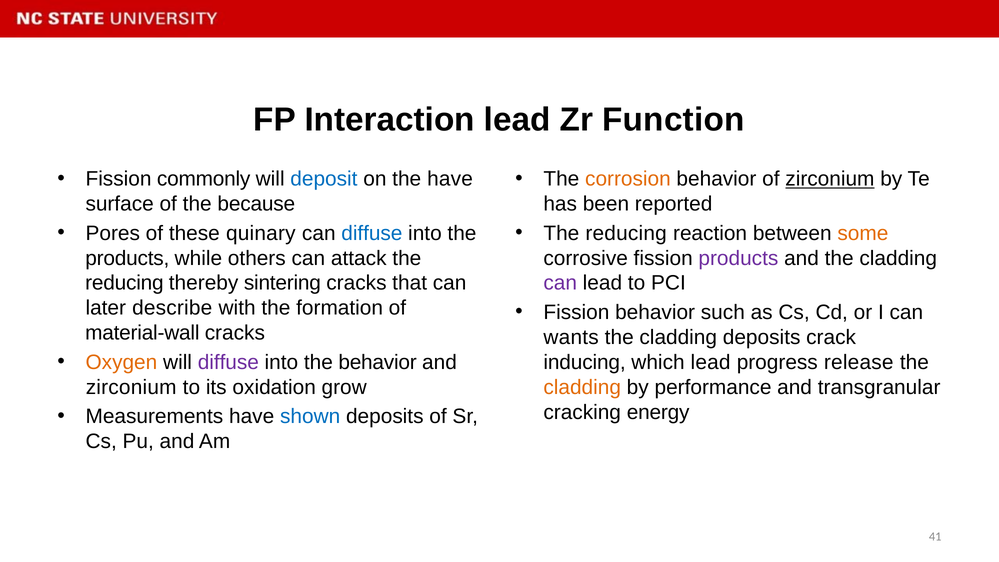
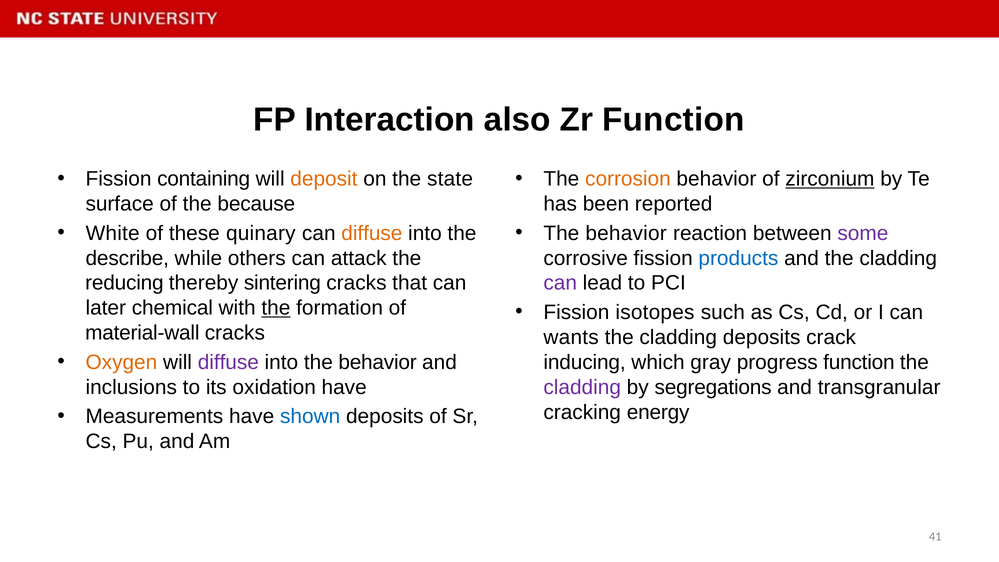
Interaction lead: lead -> also
commonly: commonly -> containing
deposit colour: blue -> orange
the have: have -> state
Pores: Pores -> White
diffuse at (372, 233) colour: blue -> orange
reducing at (626, 233): reducing -> behavior
some colour: orange -> purple
products at (127, 258): products -> describe
products at (738, 258) colour: purple -> blue
describe: describe -> chemical
the at (276, 308) underline: none -> present
Fission behavior: behavior -> isotopes
which lead: lead -> gray
progress release: release -> function
zirconium at (131, 387): zirconium -> inclusions
oxidation grow: grow -> have
cladding at (582, 387) colour: orange -> purple
performance: performance -> segregations
